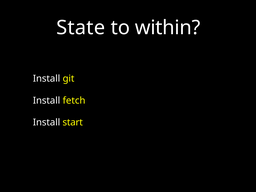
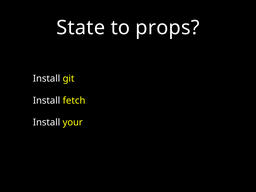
within: within -> props
start: start -> your
